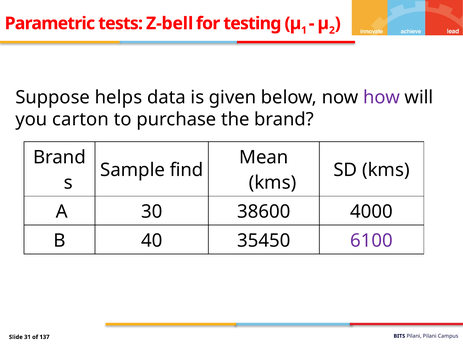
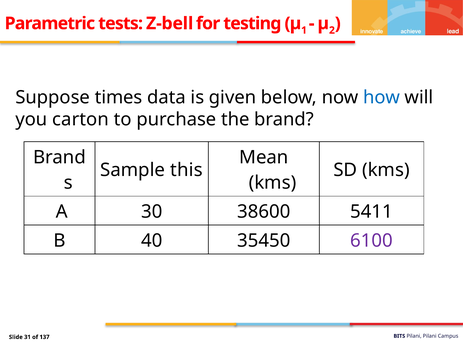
helps: helps -> times
how colour: purple -> blue
find: find -> this
4000: 4000 -> 5411
